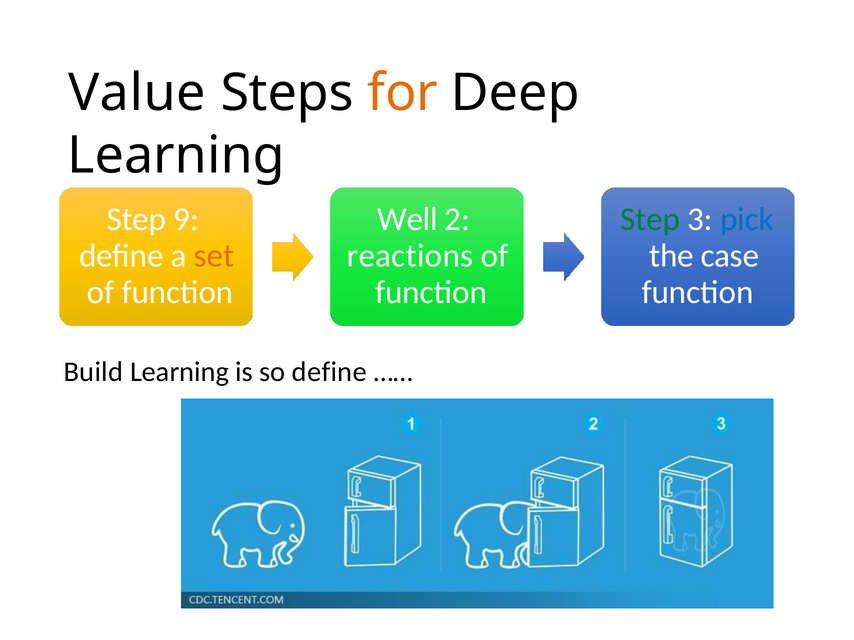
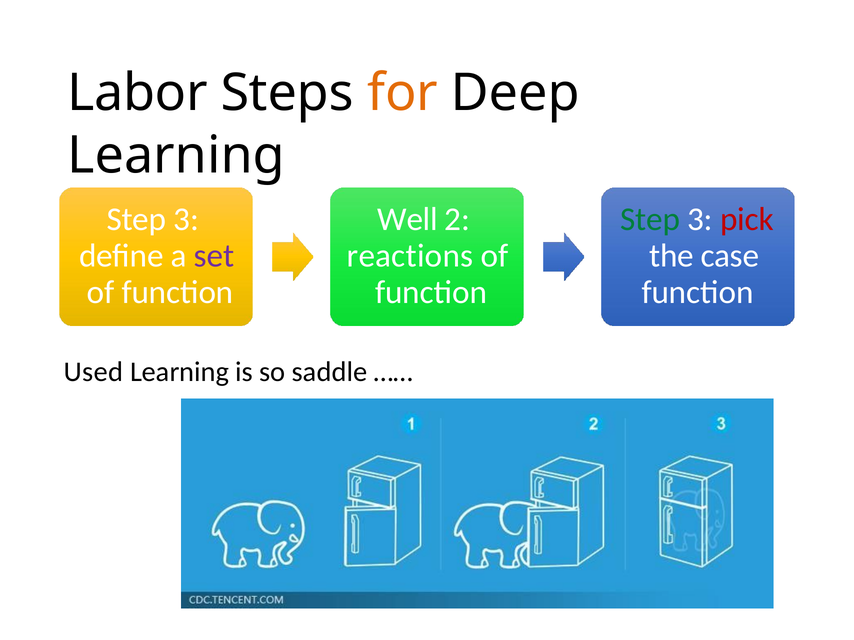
Value: Value -> Labor
9 at (186, 220): 9 -> 3
pick colour: blue -> red
set colour: orange -> purple
Build: Build -> Used
so define: define -> saddle
